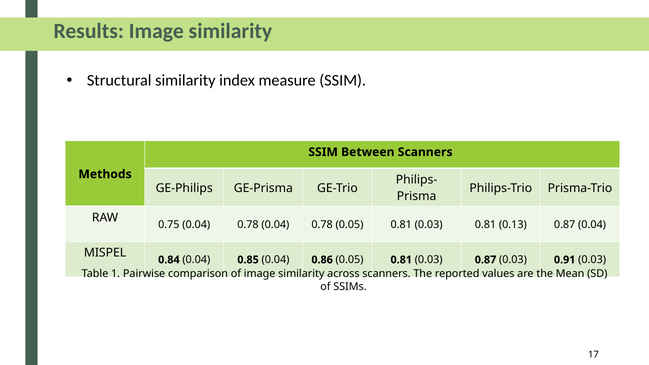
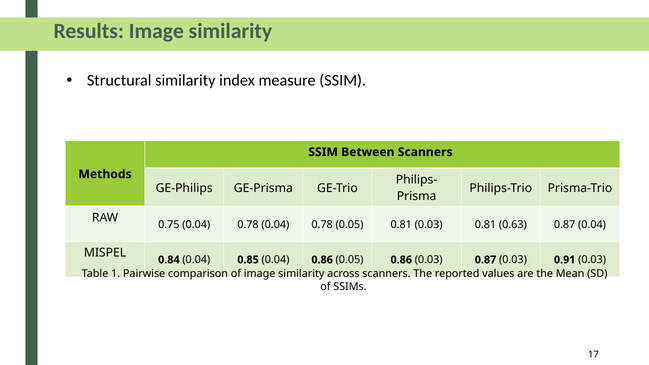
0.13: 0.13 -> 0.63
0.86 0.05 0.81: 0.81 -> 0.86
